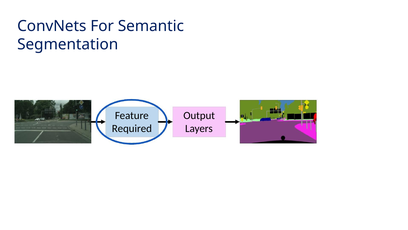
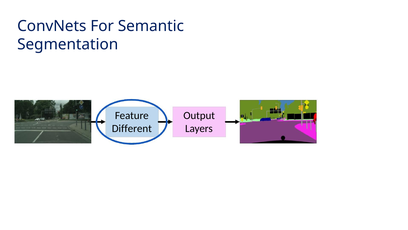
Required: Required -> Different
